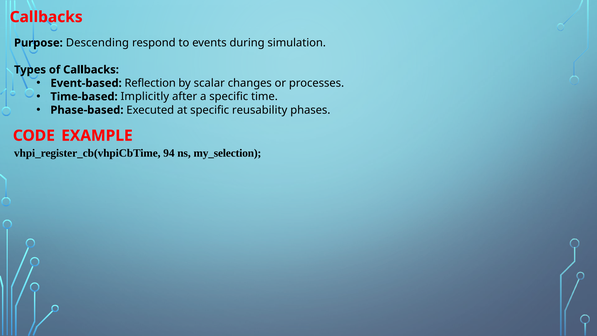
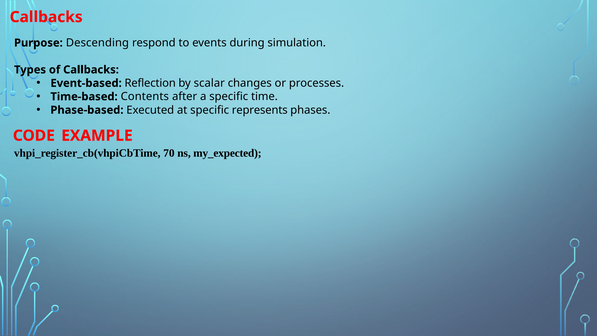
Implicitly: Implicitly -> Contents
reusability: reusability -> represents
94: 94 -> 70
my_selection: my_selection -> my_expected
